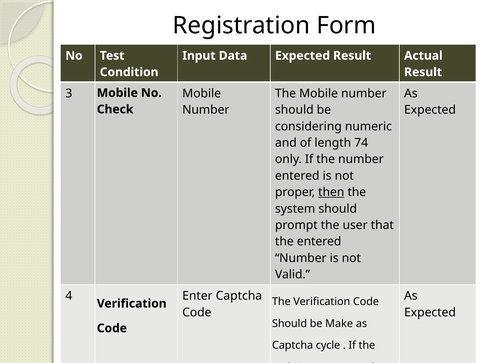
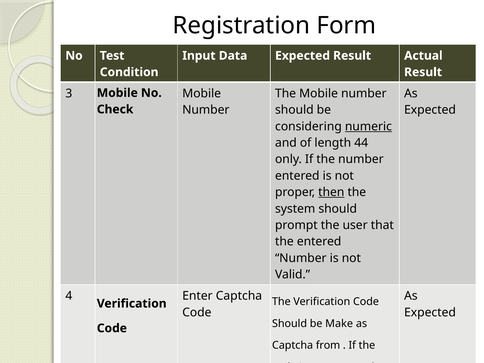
numeric underline: none -> present
74: 74 -> 44
cycle: cycle -> from
